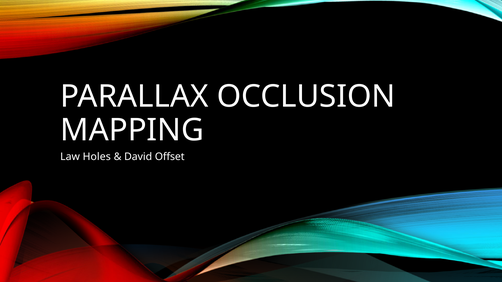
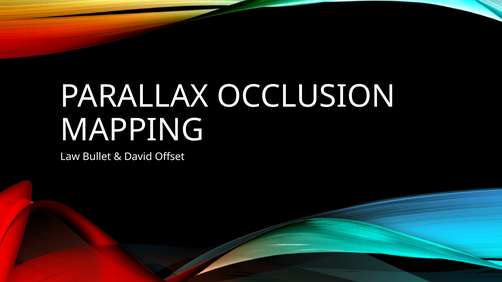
Holes: Holes -> Bullet
